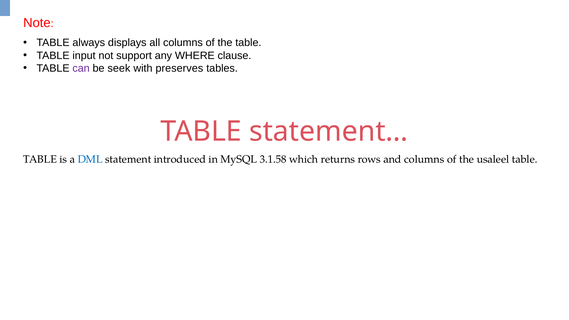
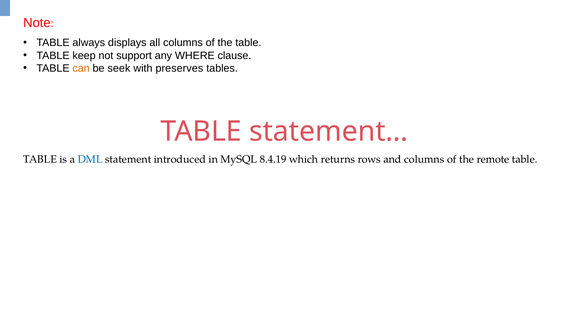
input: input -> keep
can colour: purple -> orange
3.1.58: 3.1.58 -> 8.4.19
usaleel: usaleel -> remote
